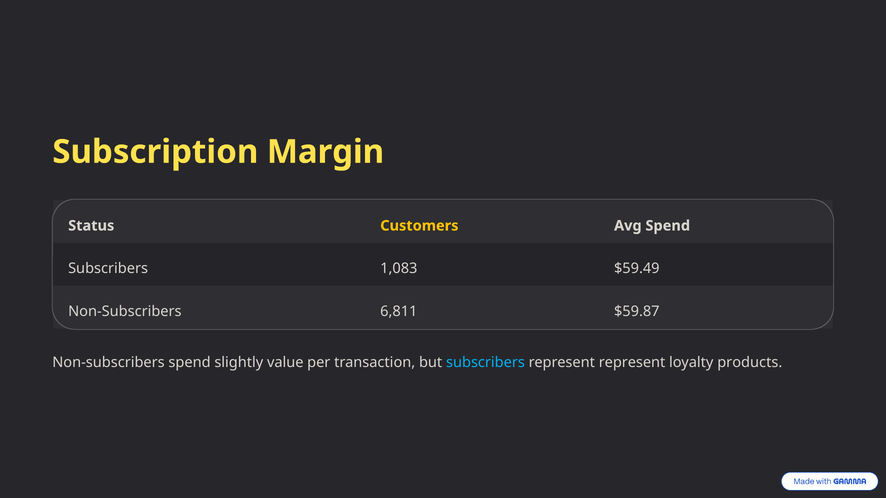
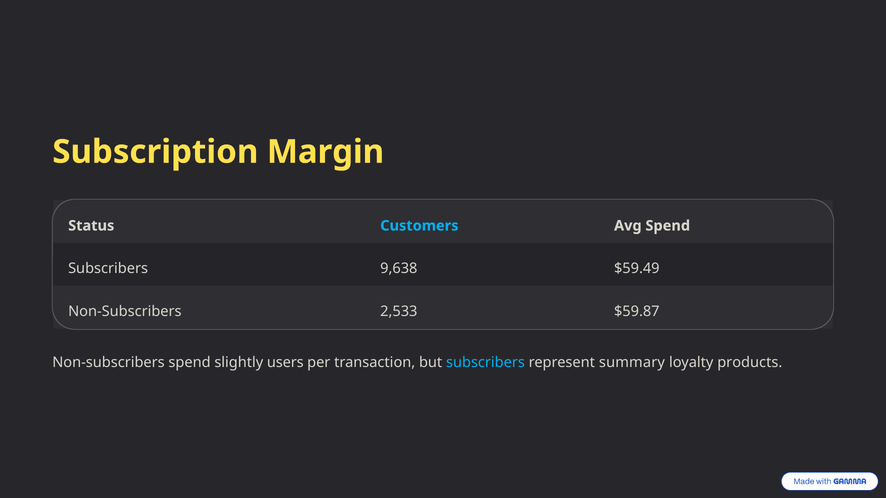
Customers colour: yellow -> light blue
1,083: 1,083 -> 9,638
6,811: 6,811 -> 2,533
value: value -> users
represent represent: represent -> summary
